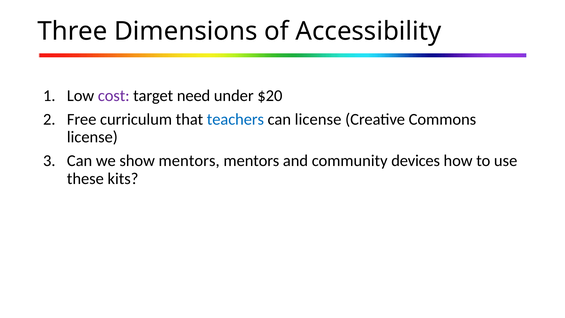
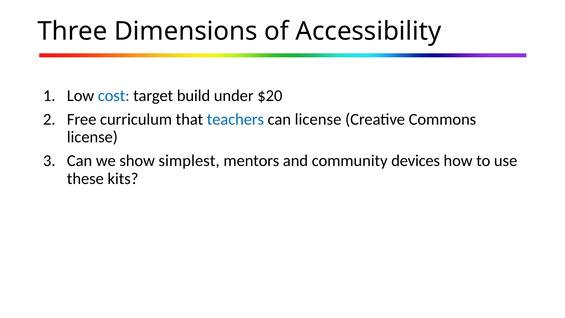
cost colour: purple -> blue
need: need -> build
show mentors: mentors -> simplest
